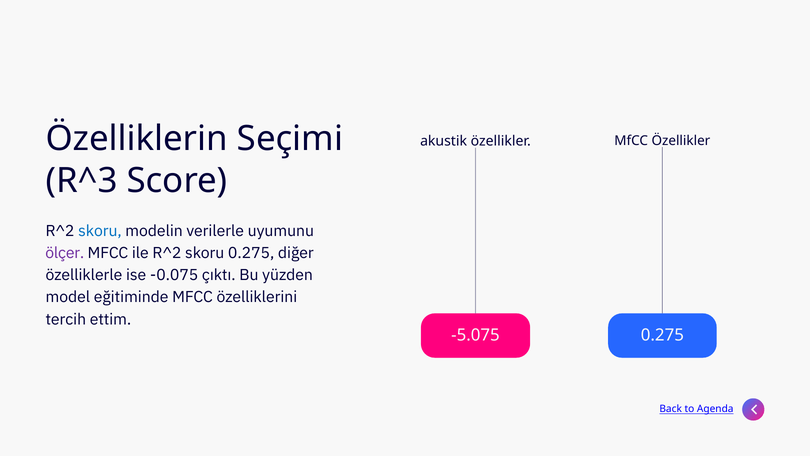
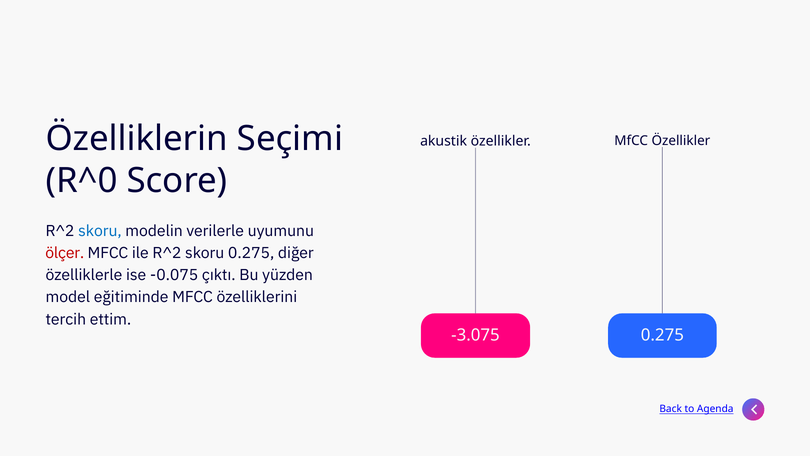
R^3: R^3 -> R^0
ölçer colour: purple -> red
-5.075: -5.075 -> -3.075
